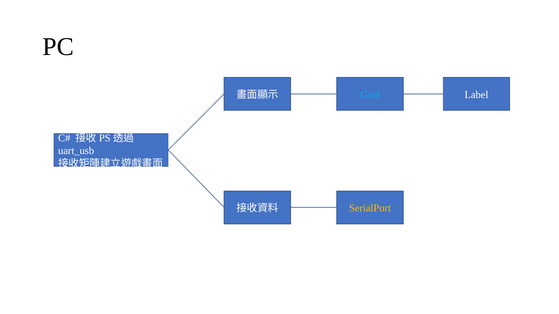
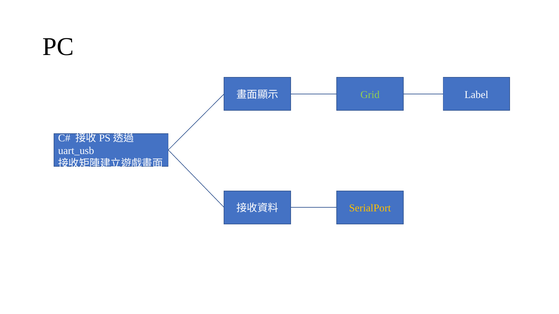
Grid colour: light blue -> light green
